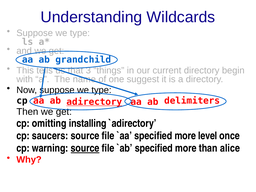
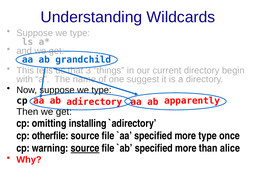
delimiters: delimiters -> apparently
adirectory underline: present -> none
saucers: saucers -> otherfile
more level: level -> type
